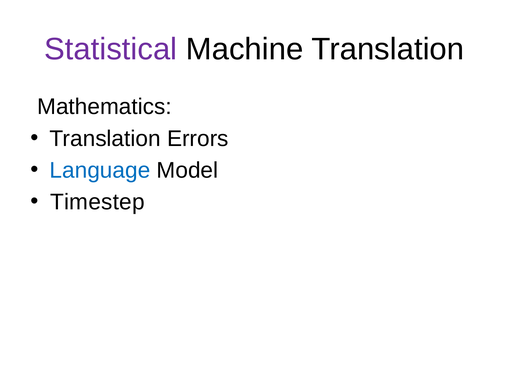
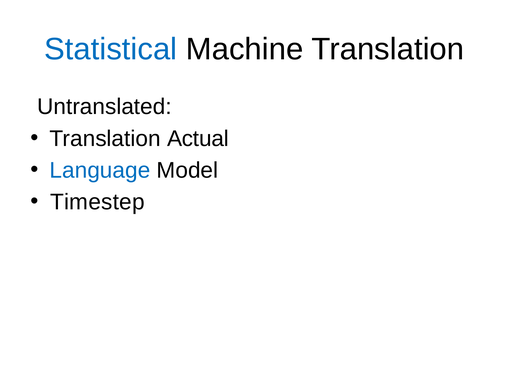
Statistical colour: purple -> blue
Mathematics: Mathematics -> Untranslated
Errors: Errors -> Actual
